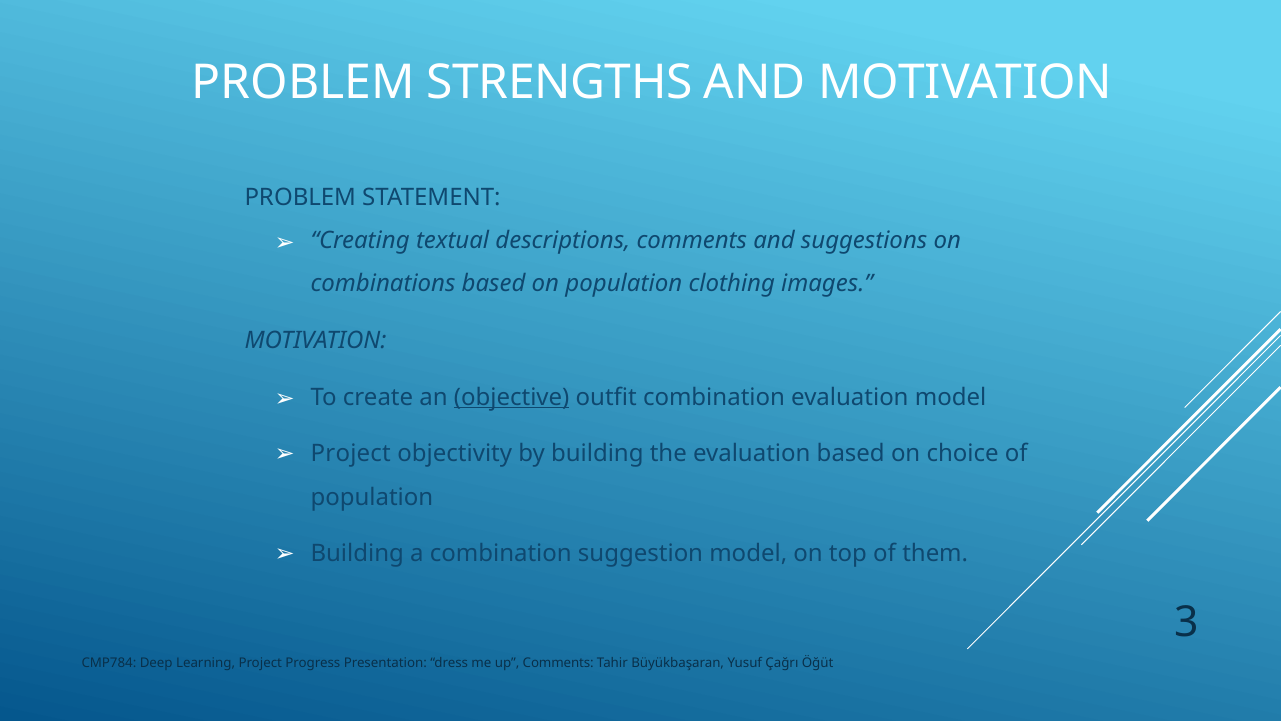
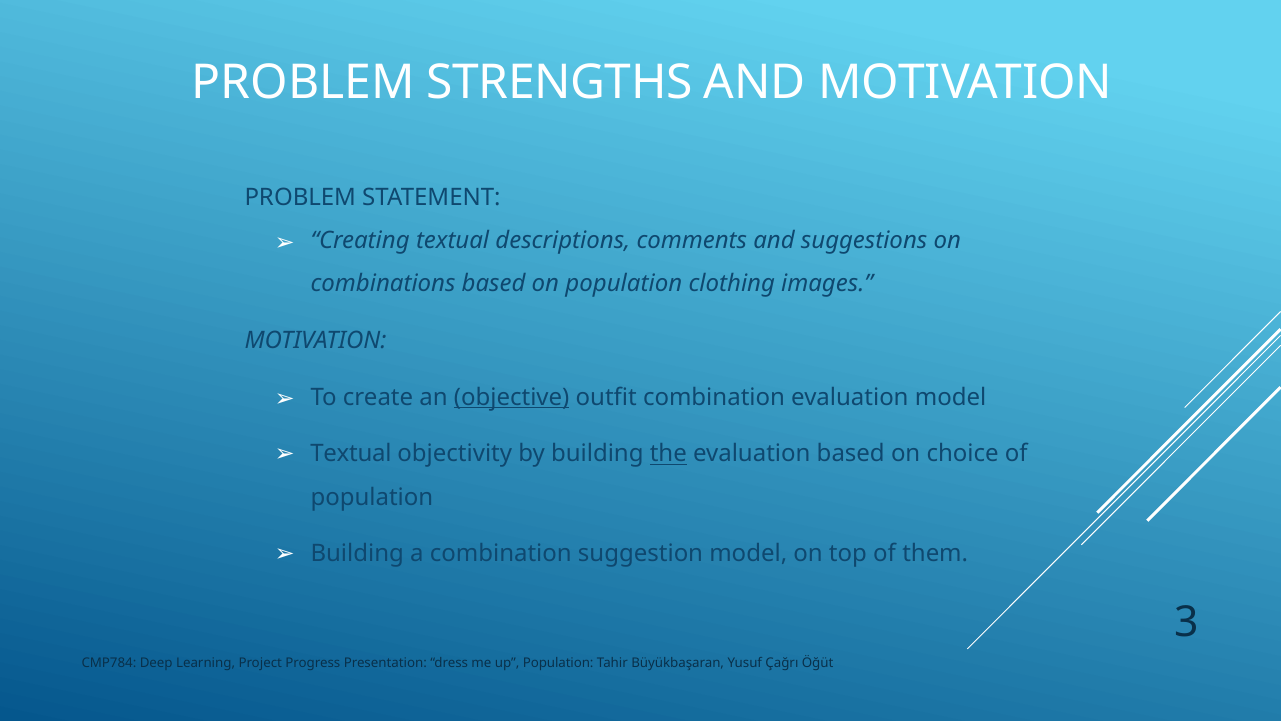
Project at (351, 454): Project -> Textual
the underline: none -> present
up Comments: Comments -> Population
